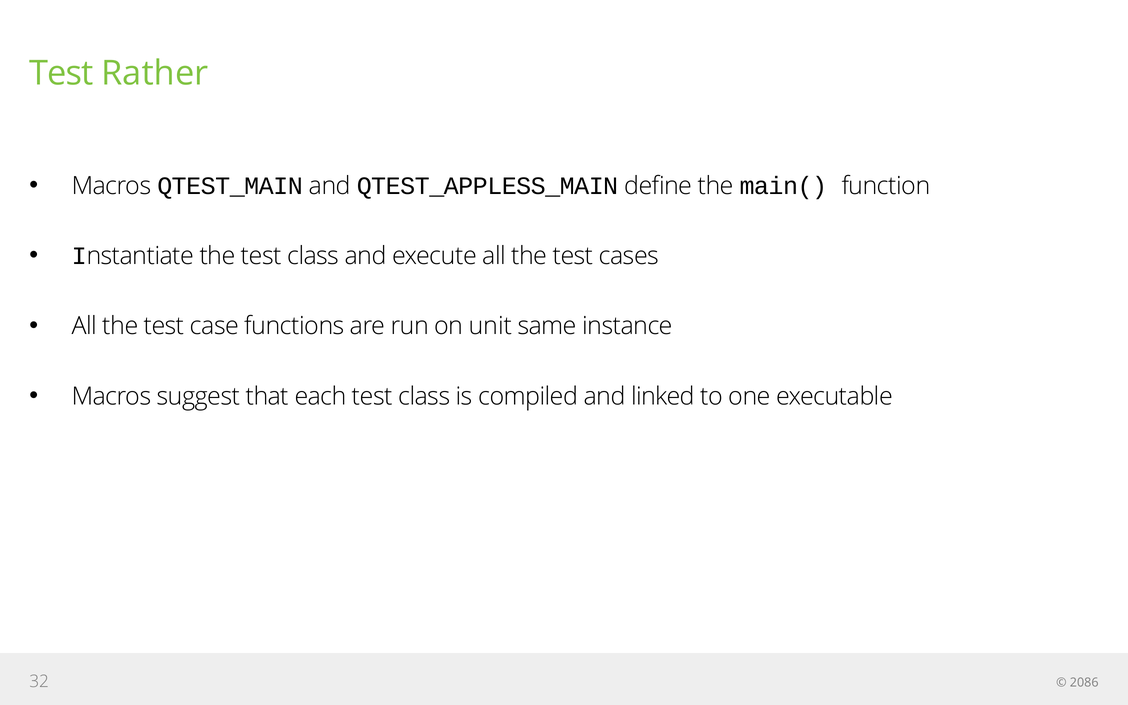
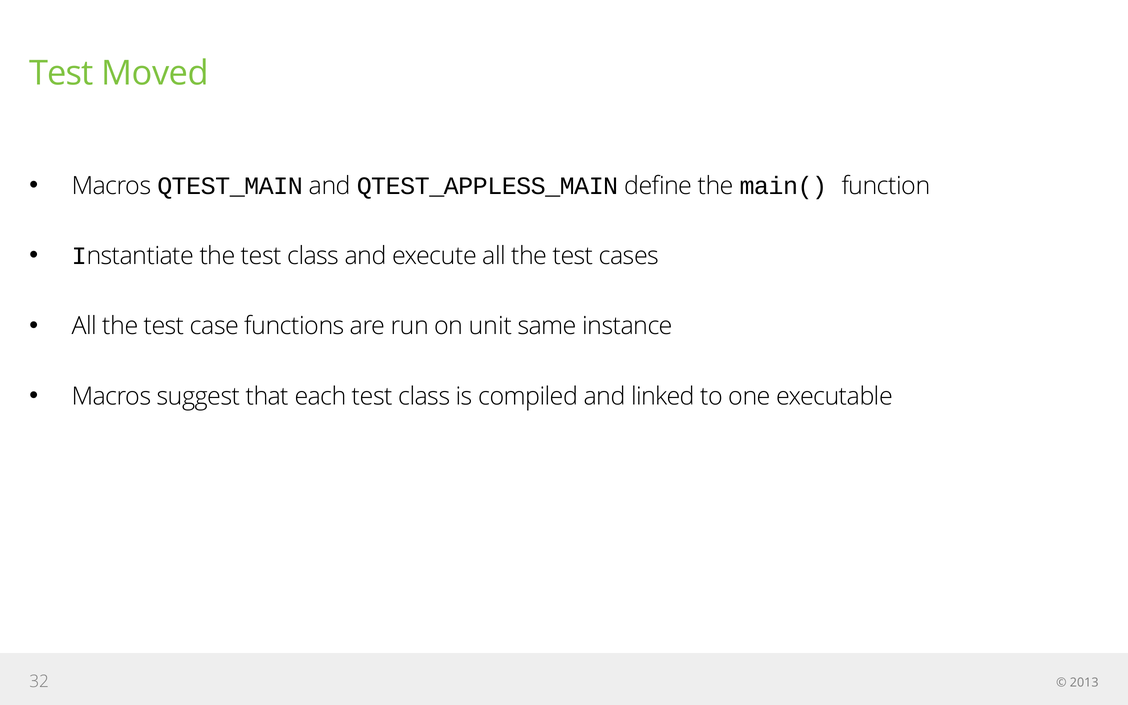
Rather: Rather -> Moved
2086: 2086 -> 2013
